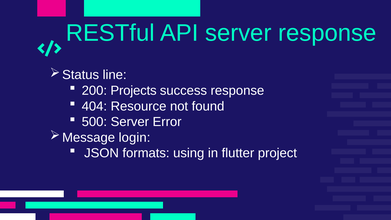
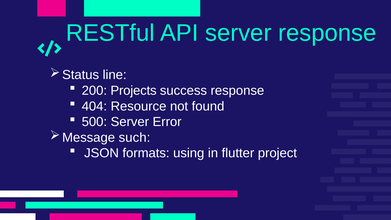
login: login -> such
